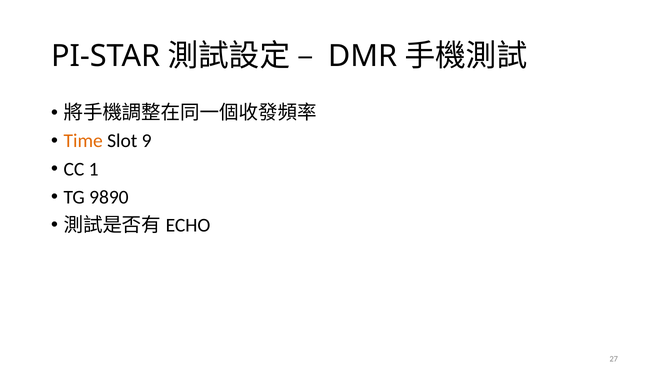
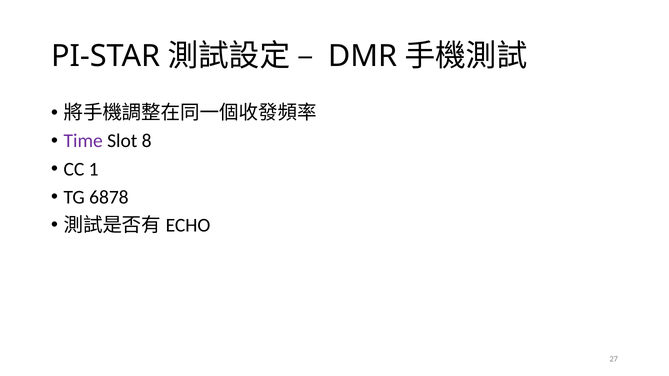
Time colour: orange -> purple
9: 9 -> 8
9890: 9890 -> 6878
